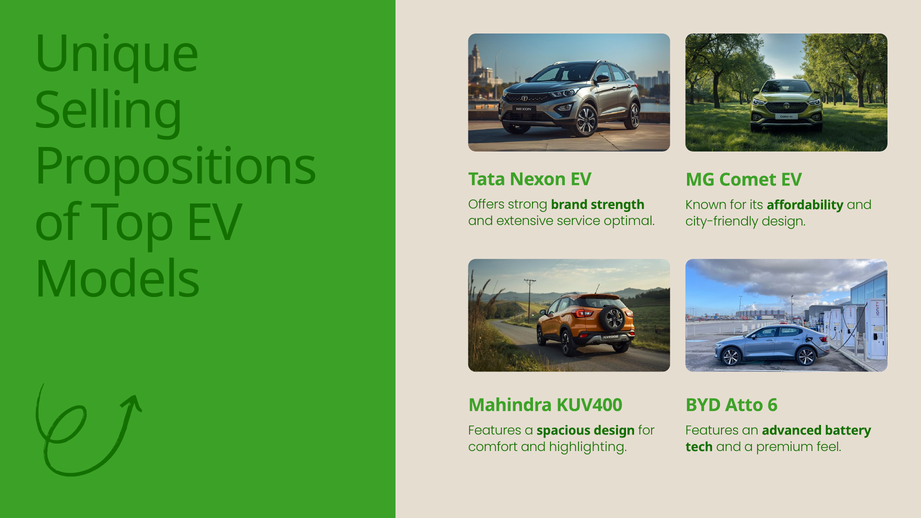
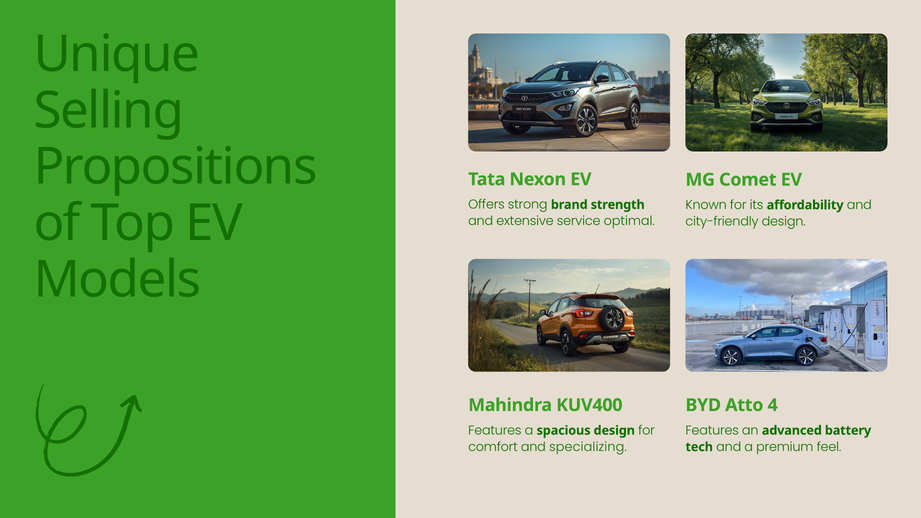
6: 6 -> 4
highlighting: highlighting -> specializing
